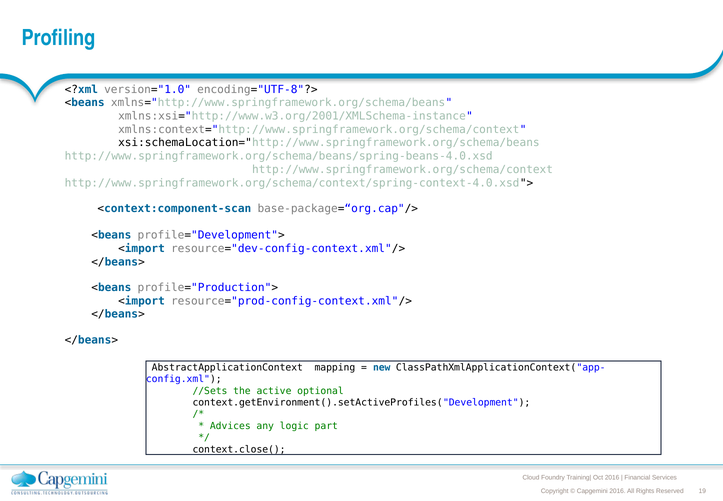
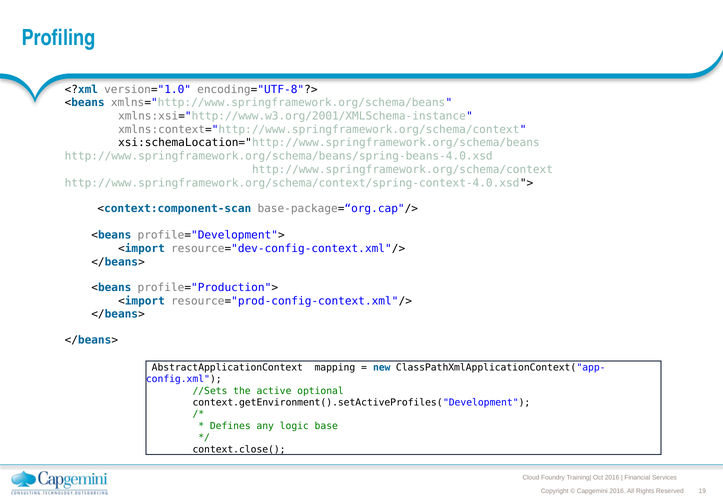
Advices: Advices -> Defines
part: part -> base
